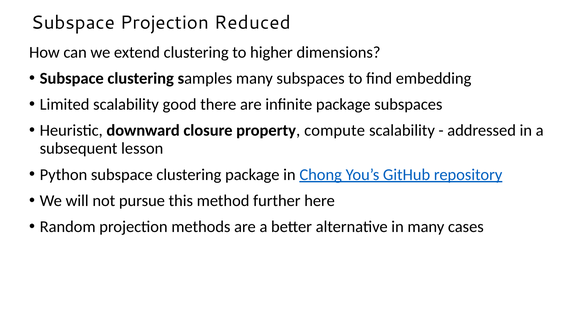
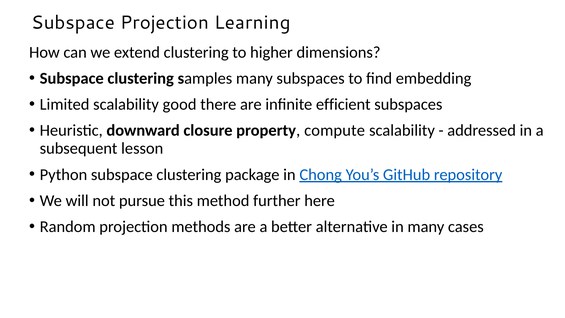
Reduced: Reduced -> Learning
infinite package: package -> efficient
